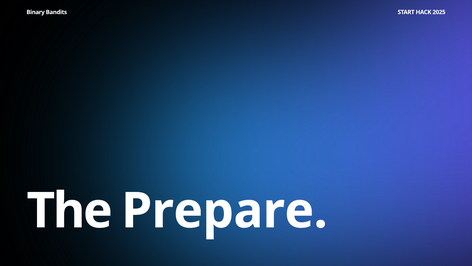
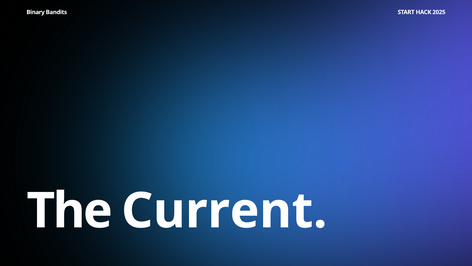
Prepare: Prepare -> Current
